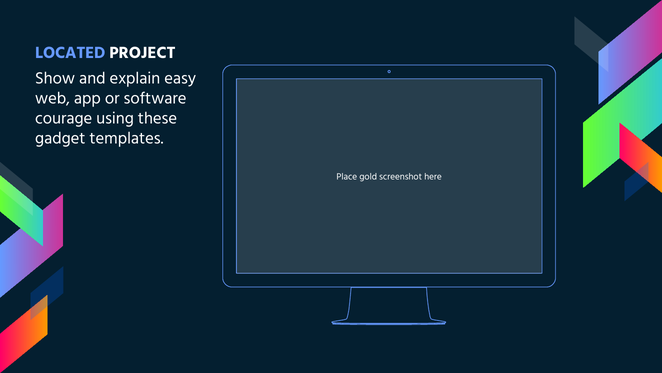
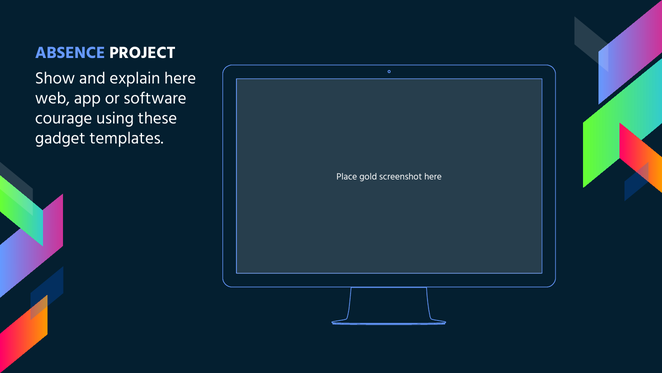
LOCATED: LOCATED -> ABSENCE
explain easy: easy -> here
